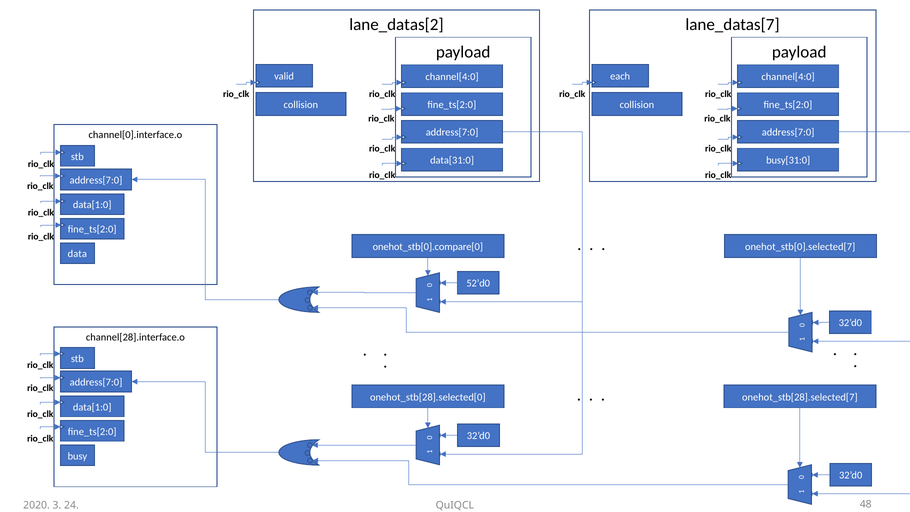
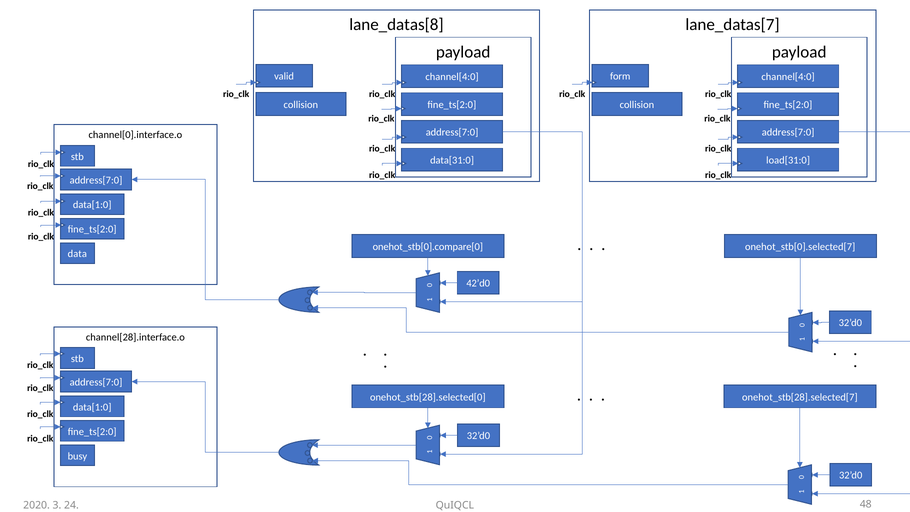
lane_datas[2: lane_datas[2 -> lane_datas[8
each: each -> form
busy[31:0: busy[31:0 -> load[31:0
52’d0: 52’d0 -> 42’d0
